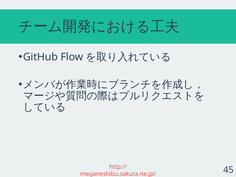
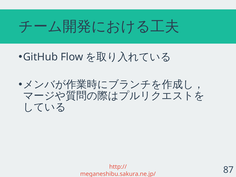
45: 45 -> 87
